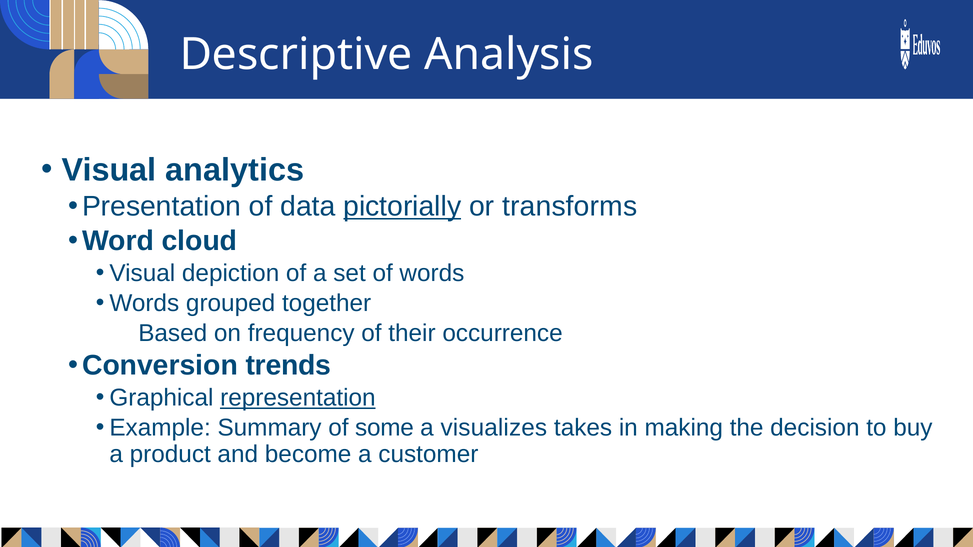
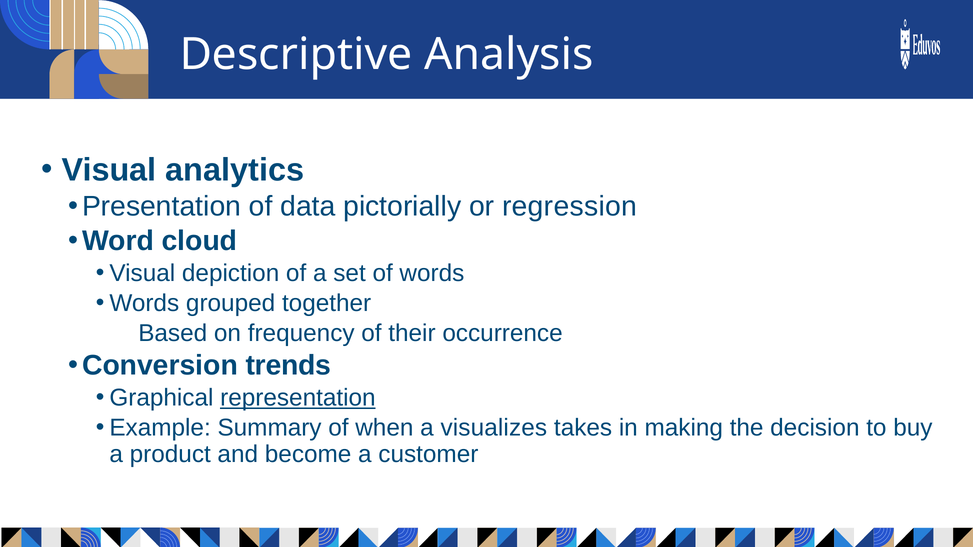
pictorially underline: present -> none
transforms: transforms -> regression
some: some -> when
